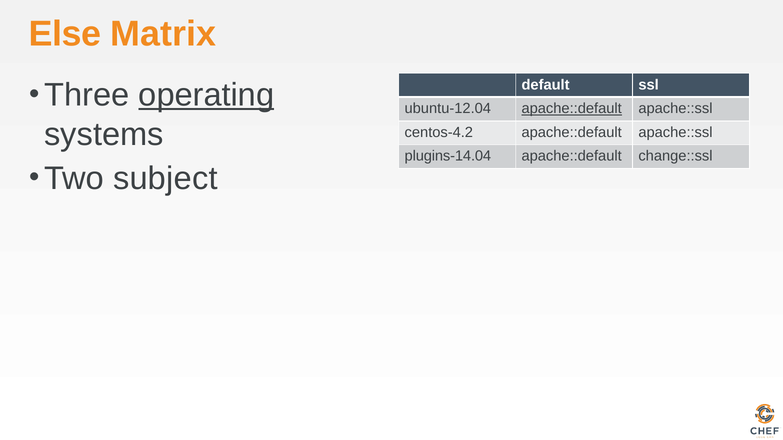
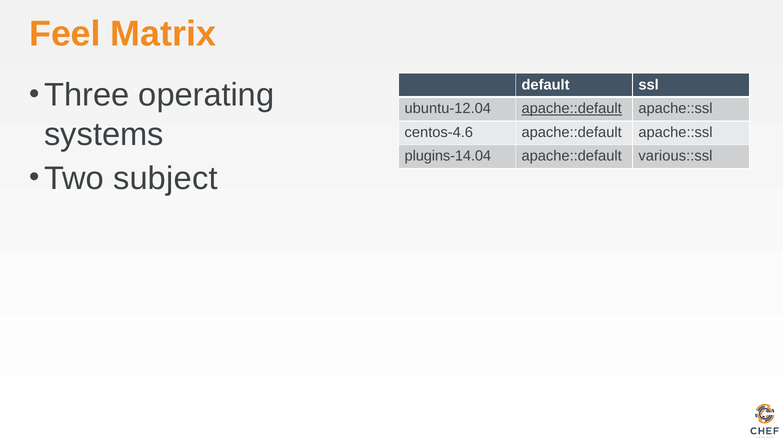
Else: Else -> Feel
operating underline: present -> none
centos-4.2: centos-4.2 -> centos-4.6
change::ssl: change::ssl -> various::ssl
